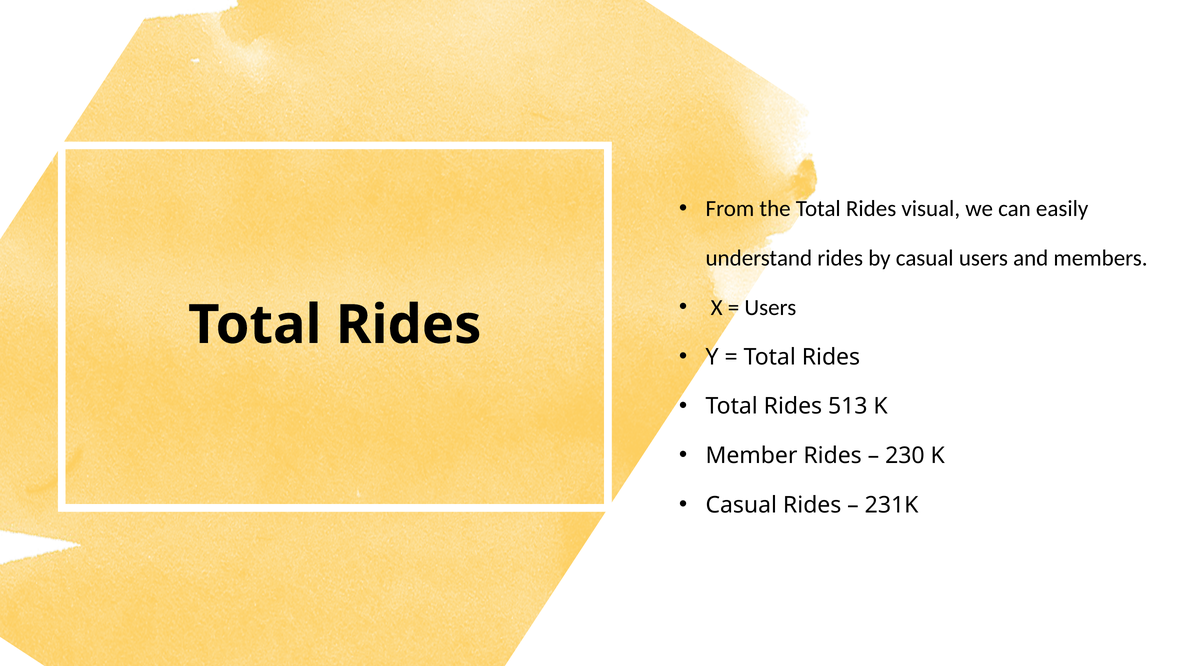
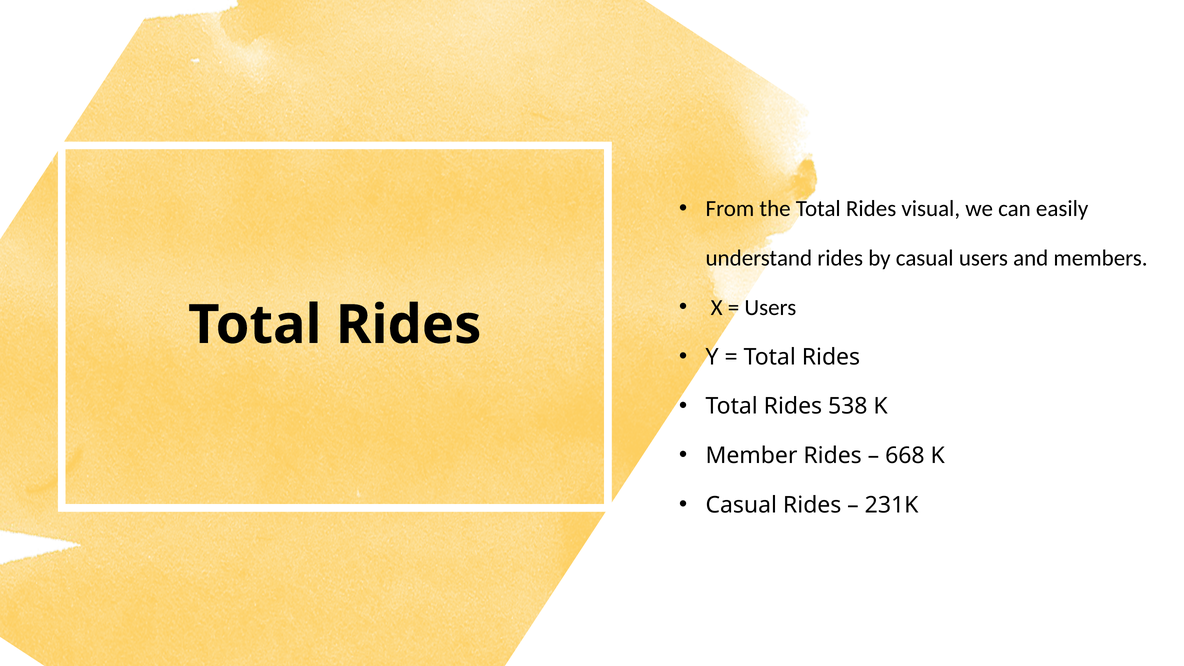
513: 513 -> 538
230: 230 -> 668
